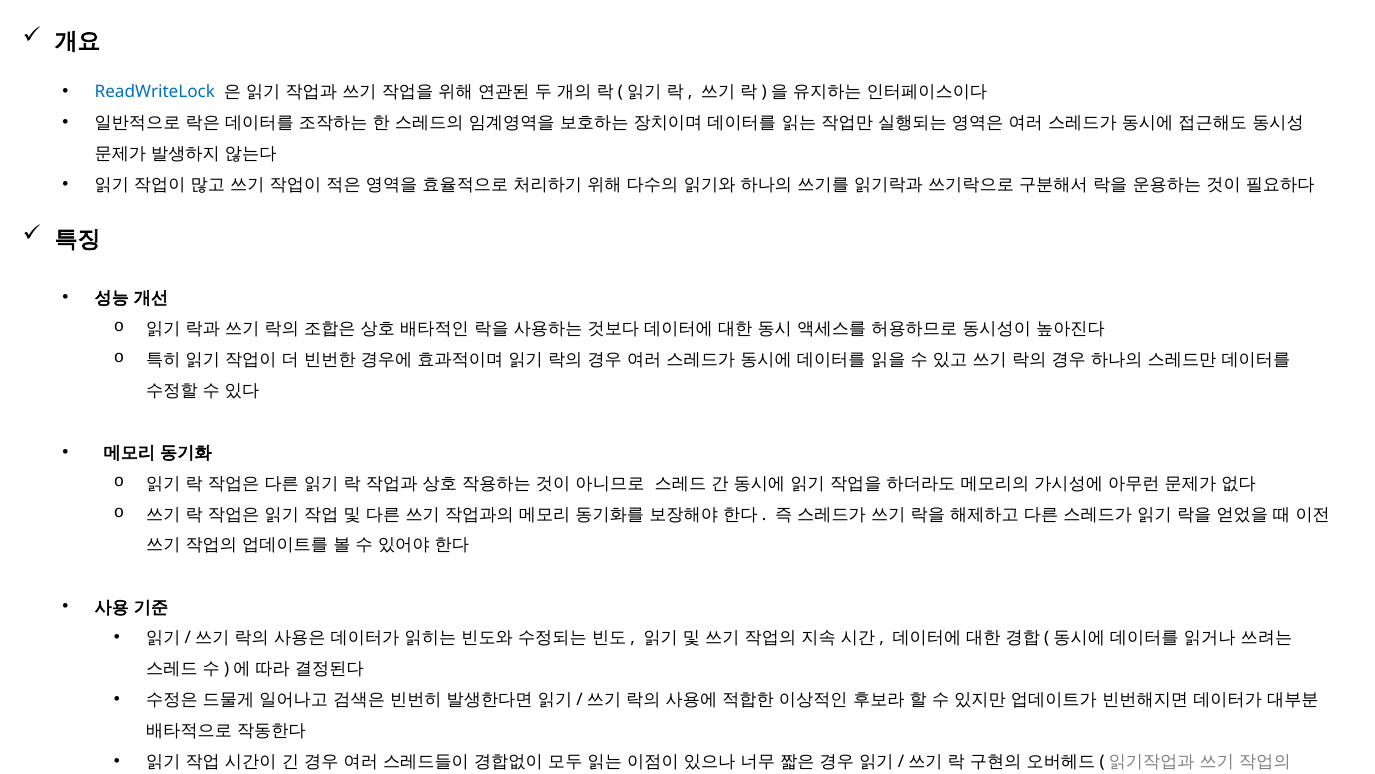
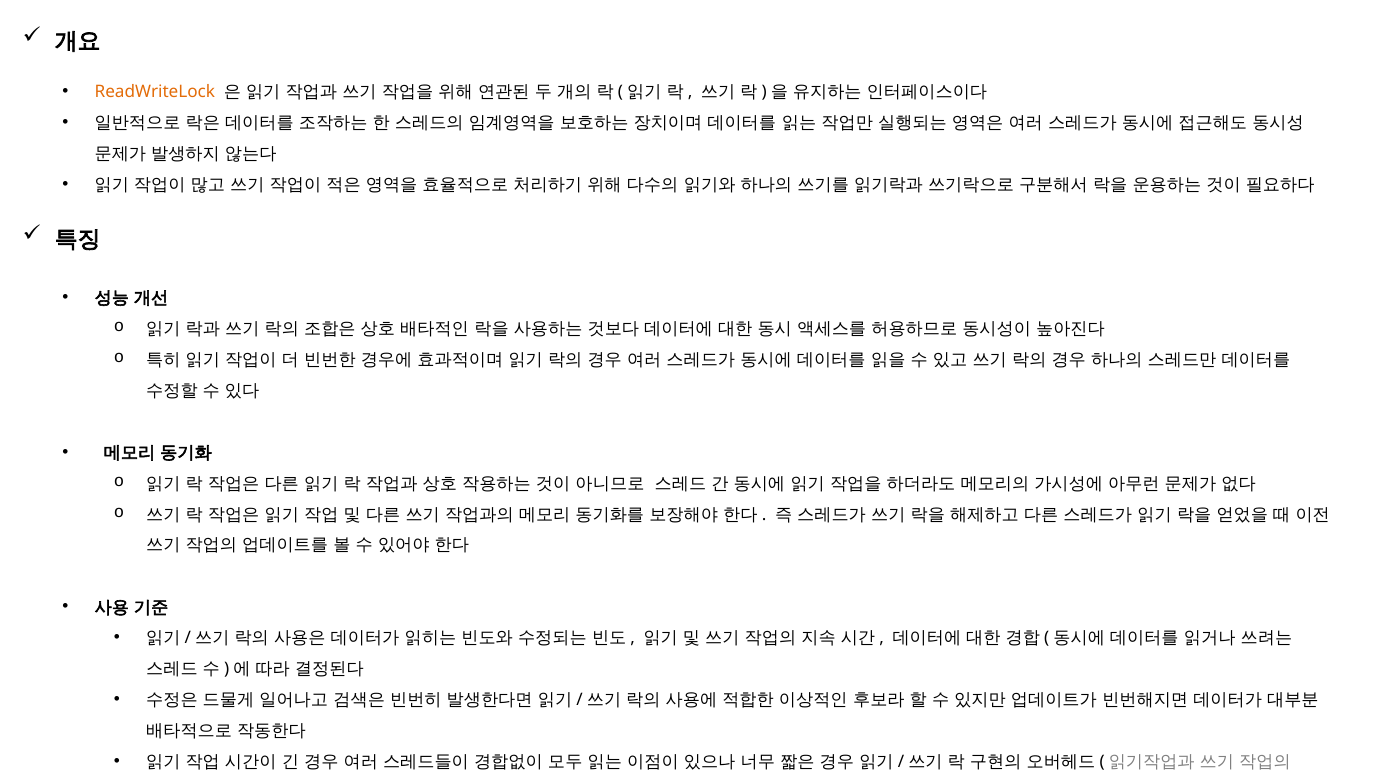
ReadWriteLock colour: blue -> orange
